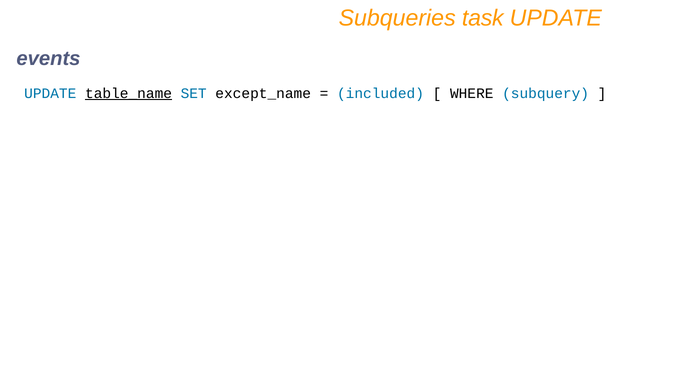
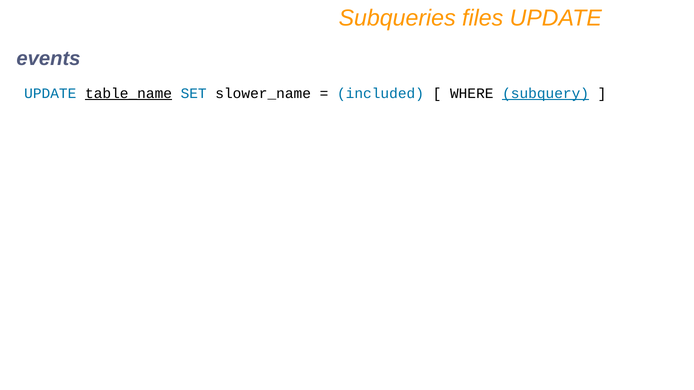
task: task -> files
except_name: except_name -> slower_name
subquery underline: none -> present
